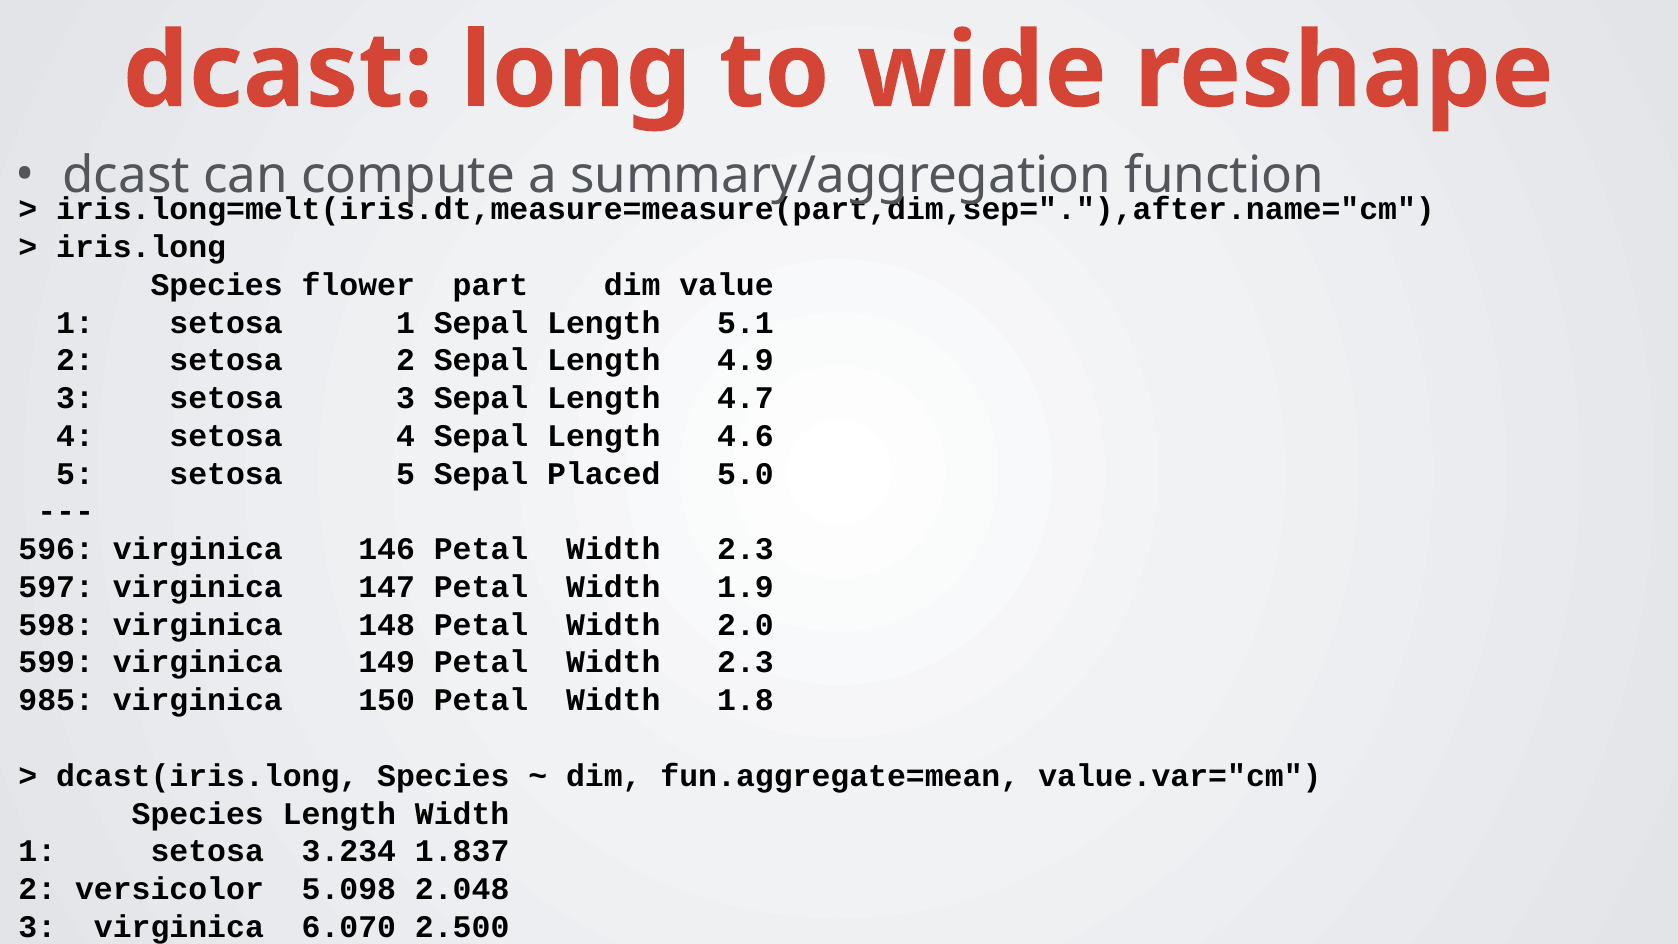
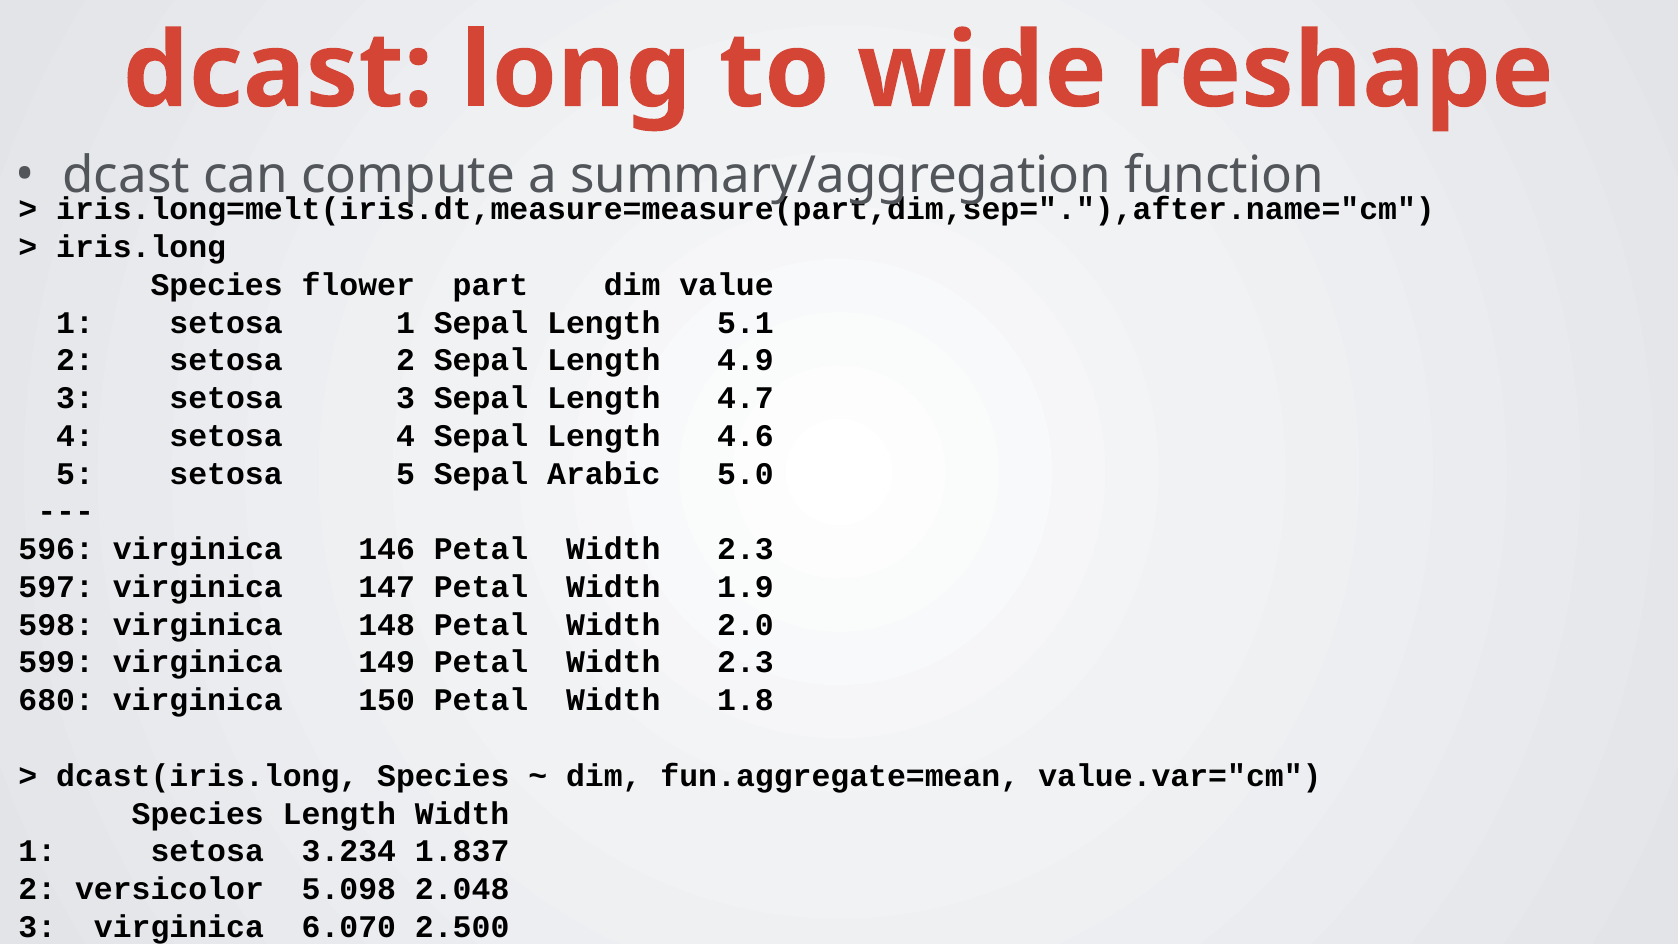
Placed: Placed -> Arabic
985: 985 -> 680
